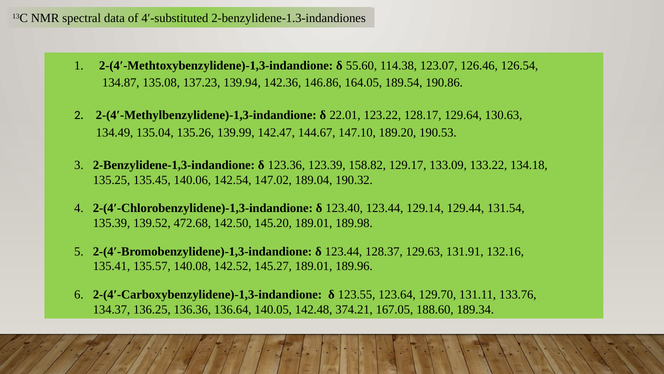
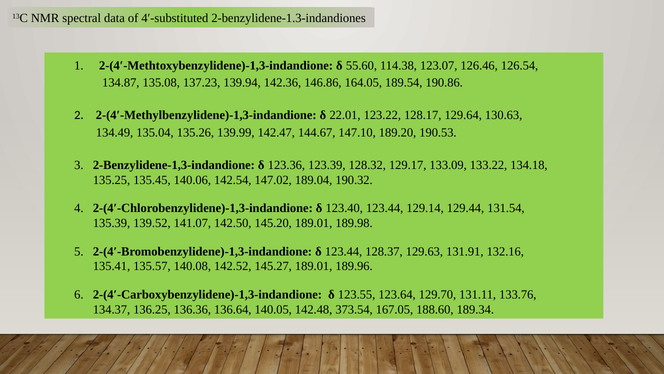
158.82: 158.82 -> 128.32
472.68: 472.68 -> 141.07
374.21: 374.21 -> 373.54
